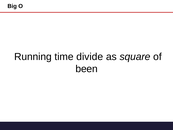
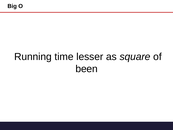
divide: divide -> lesser
